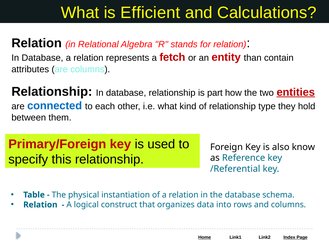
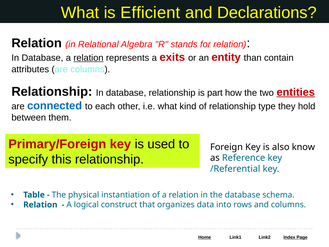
Calculations: Calculations -> Declarations
relation at (88, 58) underline: none -> present
fetch: fetch -> exits
